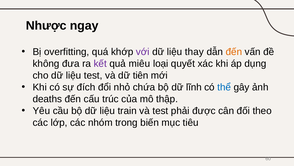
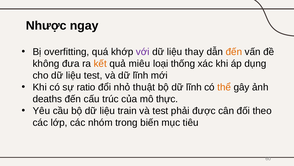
kết colour: purple -> orange
quyết: quyết -> thống
và dữ tiên: tiên -> lĩnh
đích: đích -> ratio
chứa: chứa -> thuật
thể colour: blue -> orange
thập: thập -> thực
